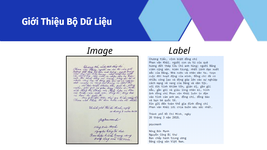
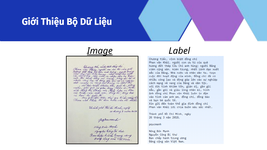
Image underline: none -> present
